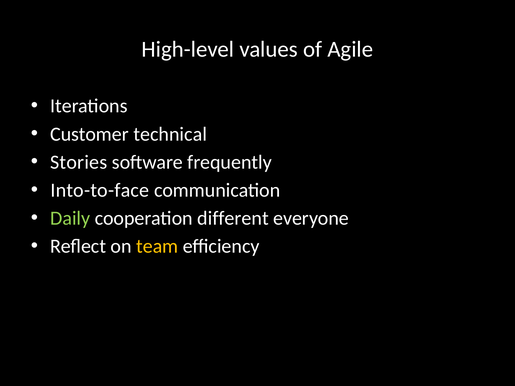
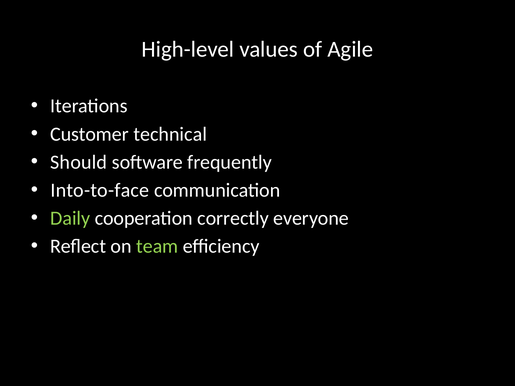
Stories: Stories -> Should
different: different -> correctly
team colour: yellow -> light green
